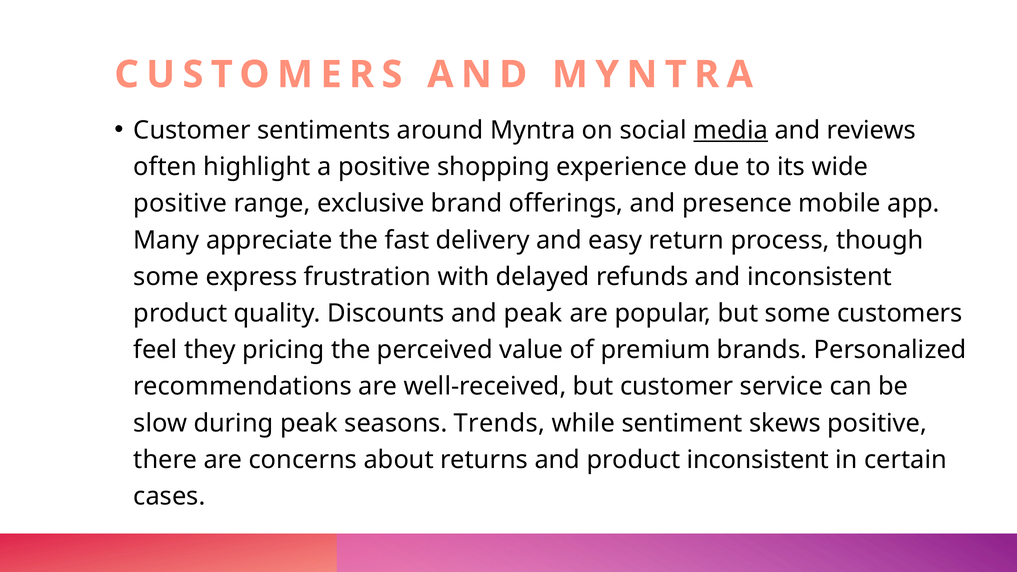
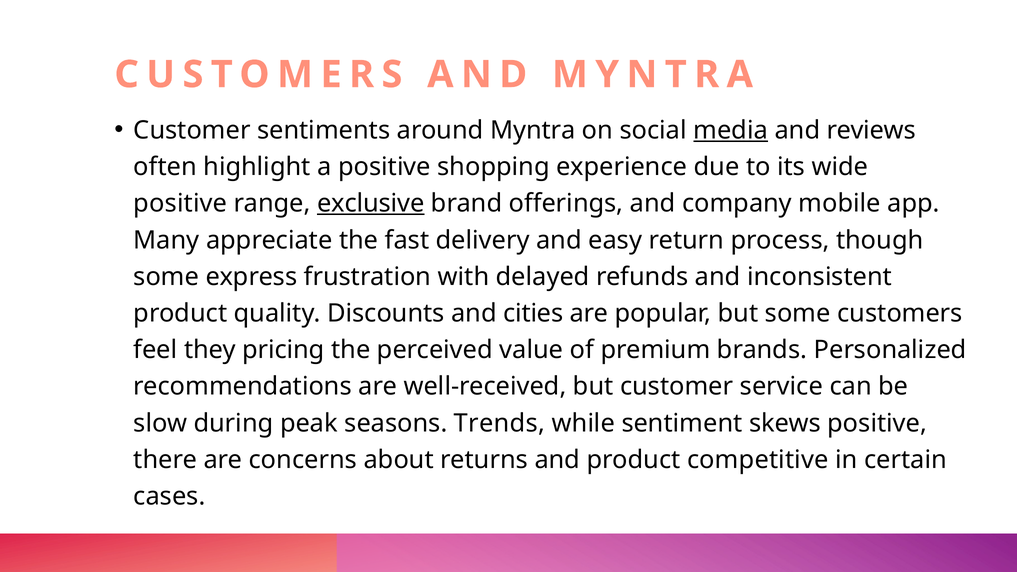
exclusive underline: none -> present
presence: presence -> company
and peak: peak -> cities
product inconsistent: inconsistent -> competitive
